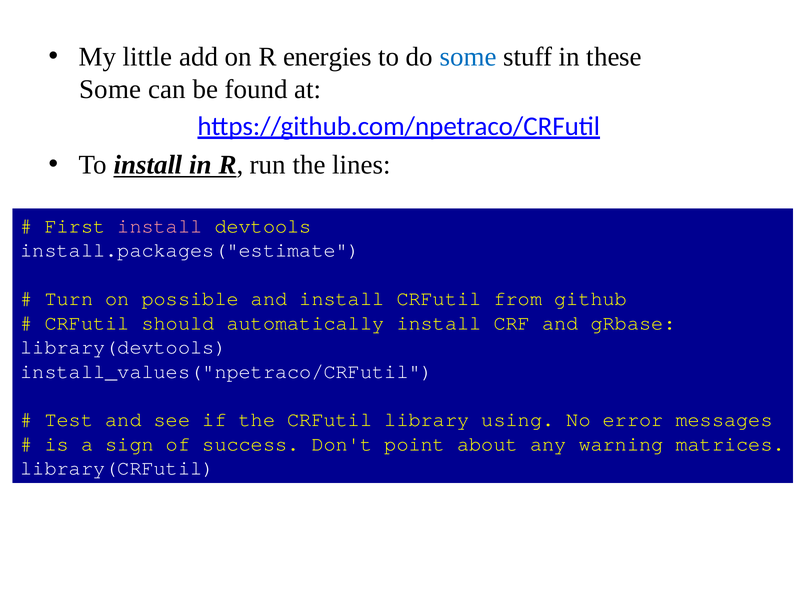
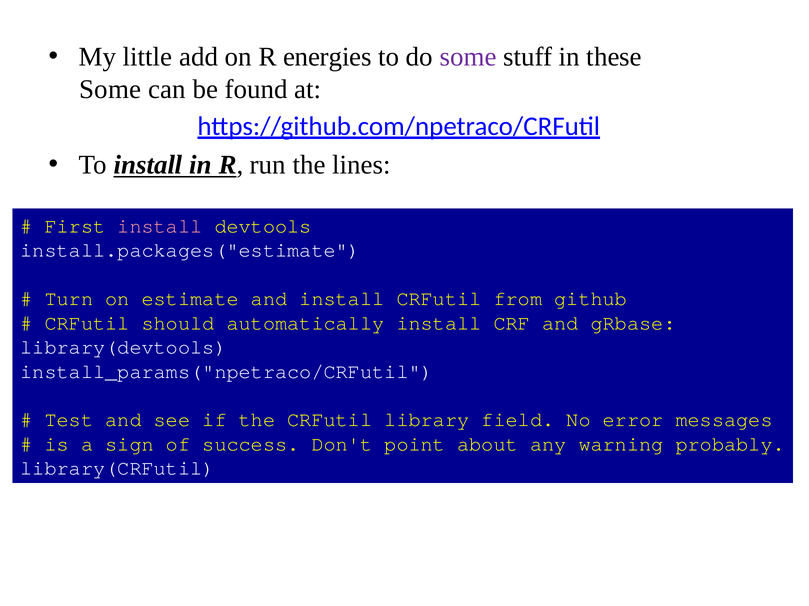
some at (468, 57) colour: blue -> purple
possible: possible -> estimate
install_values("npetraco/CRFutil: install_values("npetraco/CRFutil -> install_params("npetraco/CRFutil
using: using -> field
matrices: matrices -> probably
